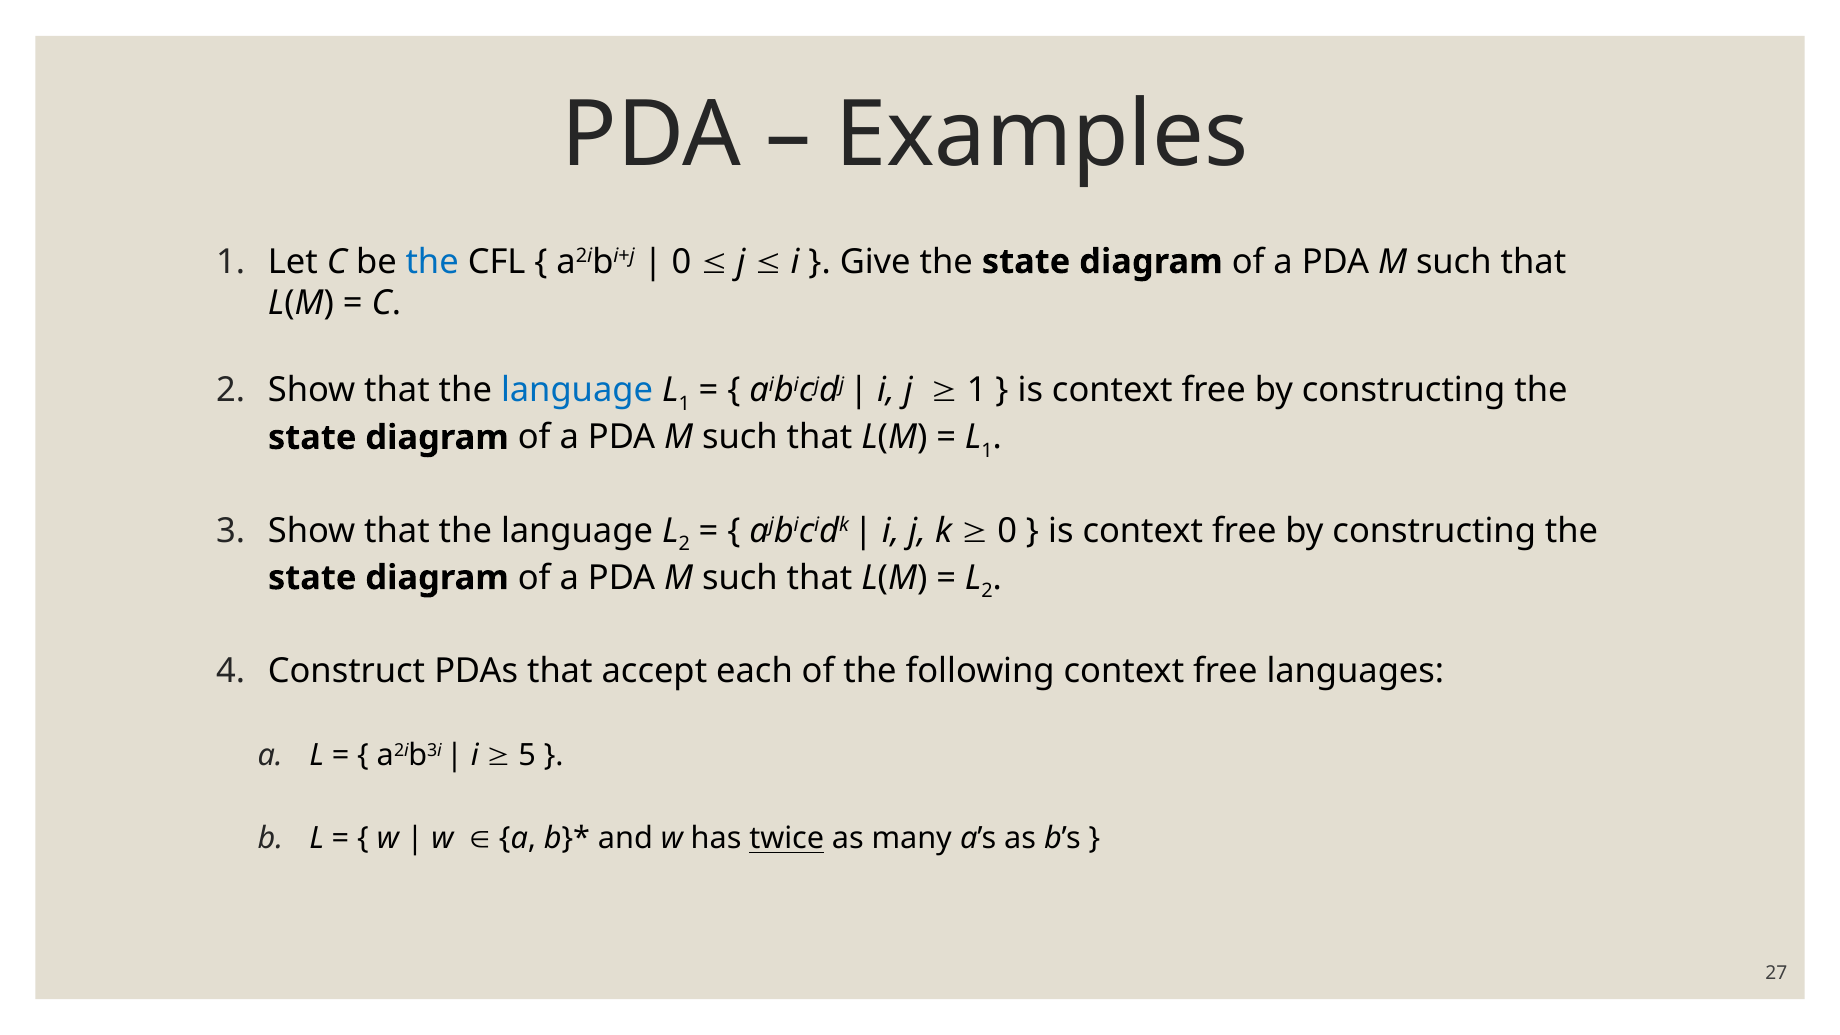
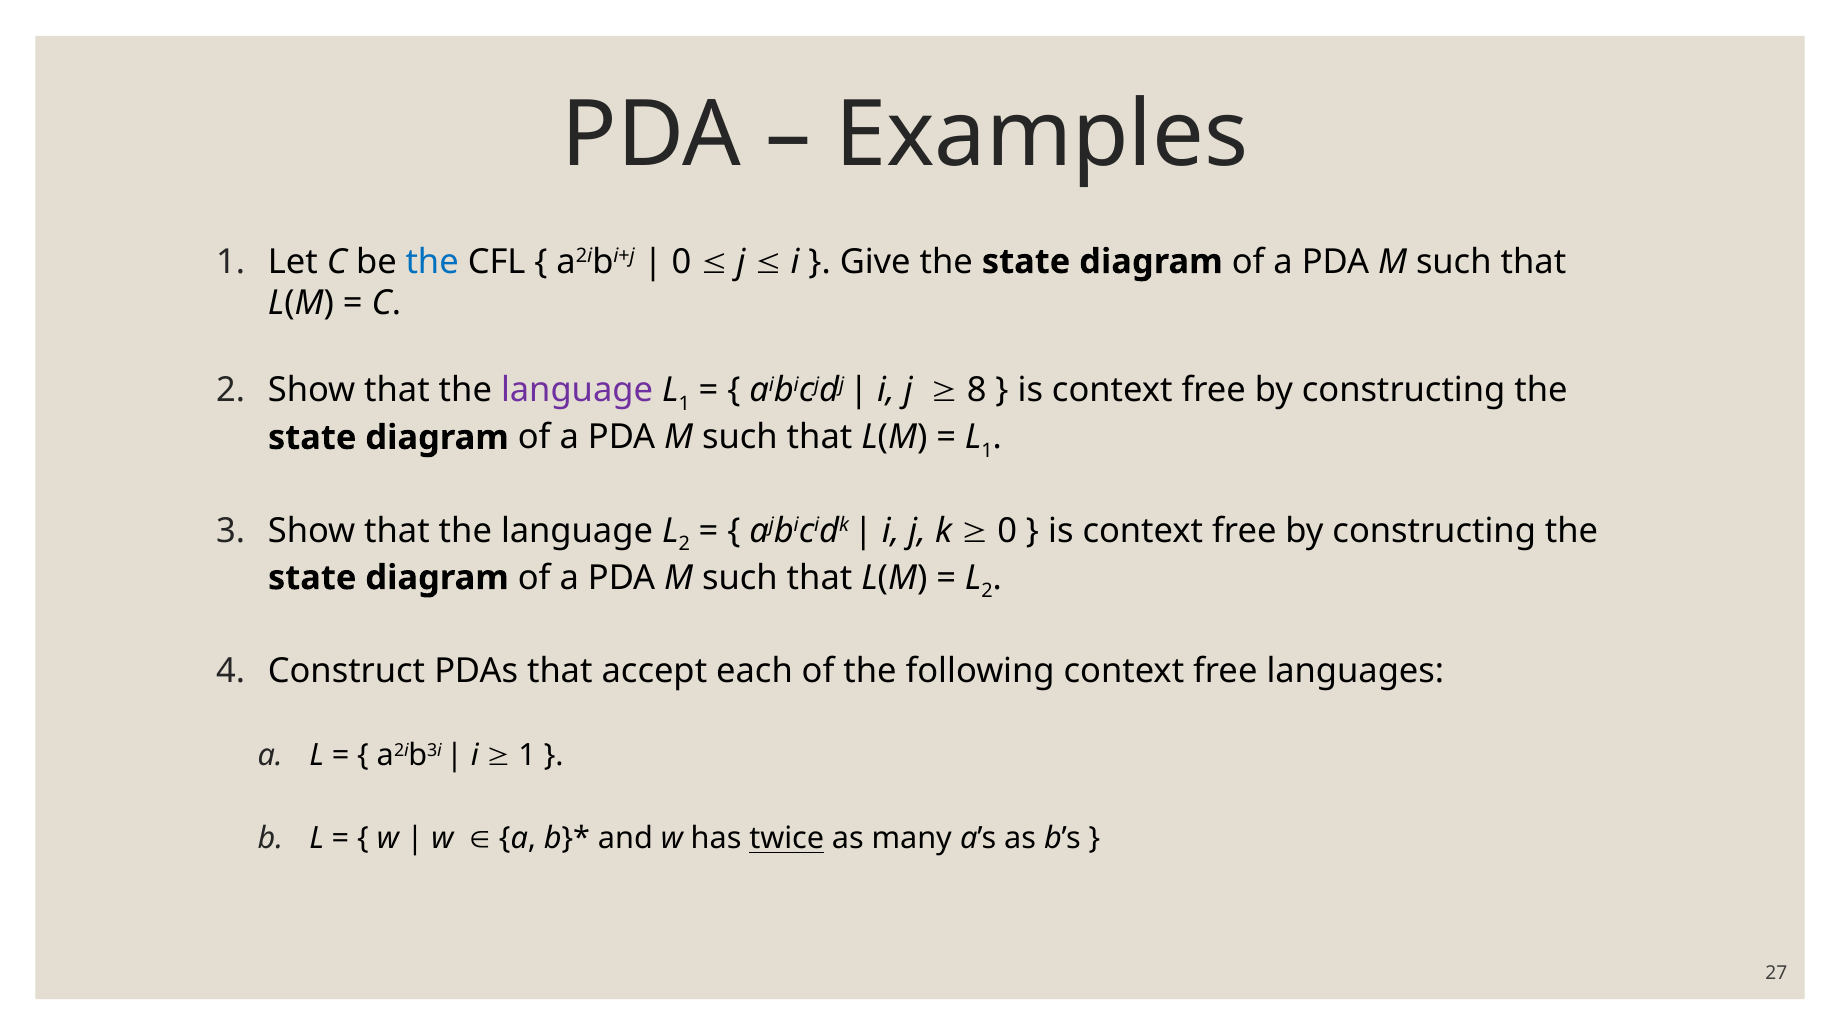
language at (577, 390) colour: blue -> purple
1 at (977, 390): 1 -> 8
5 at (527, 756): 5 -> 1
